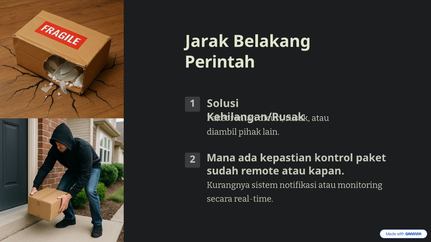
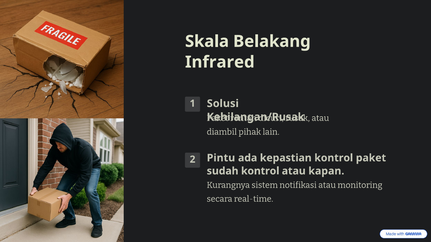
Jarak: Jarak -> Skala
Perintah: Perintah -> Infrared
Mana: Mana -> Pintu
sudah remote: remote -> kontrol
